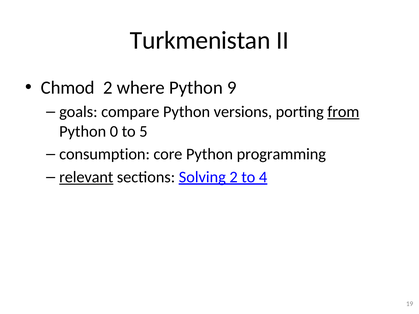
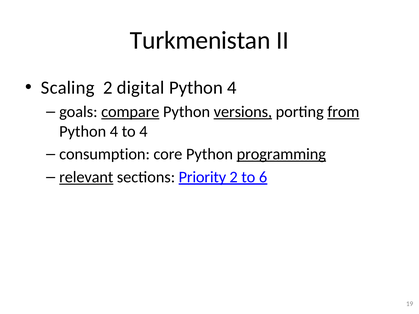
Chmod: Chmod -> Scaling
where: where -> digital
9 at (232, 88): 9 -> 4
compare underline: none -> present
versions underline: none -> present
0 at (114, 132): 0 -> 4
to 5: 5 -> 4
programming underline: none -> present
Solving: Solving -> Priority
4: 4 -> 6
